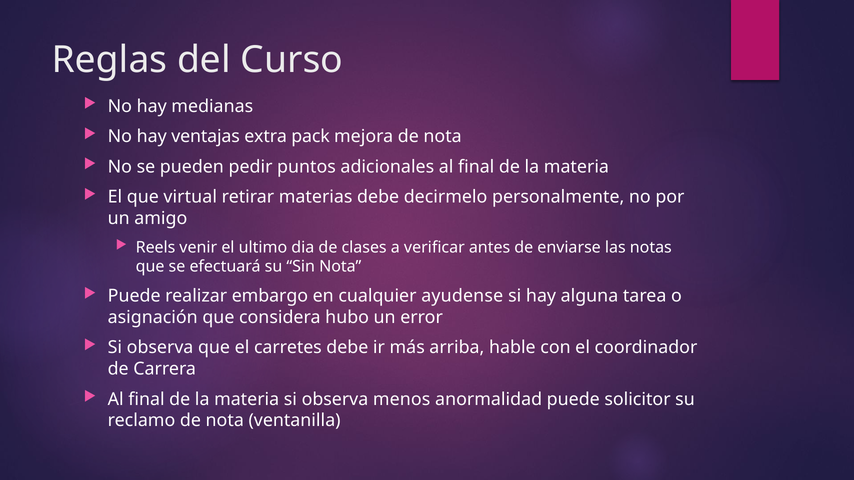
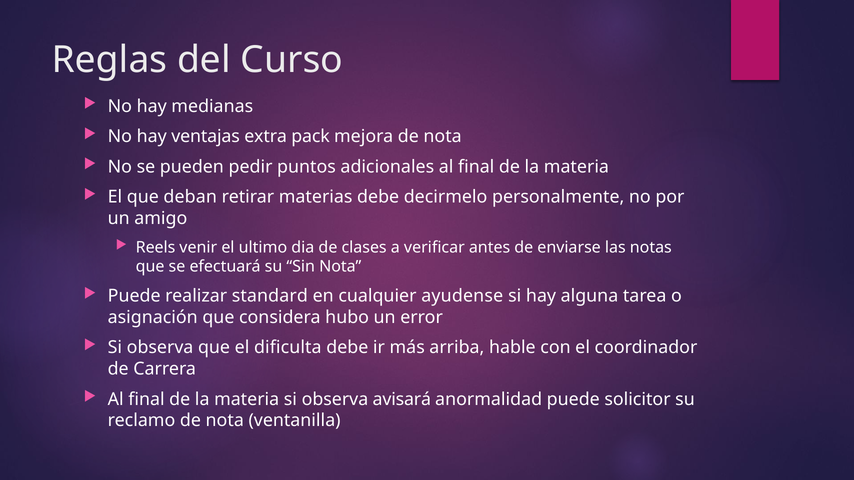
virtual: virtual -> deban
embargo: embargo -> standard
carretes: carretes -> dificulta
menos: menos -> avisará
